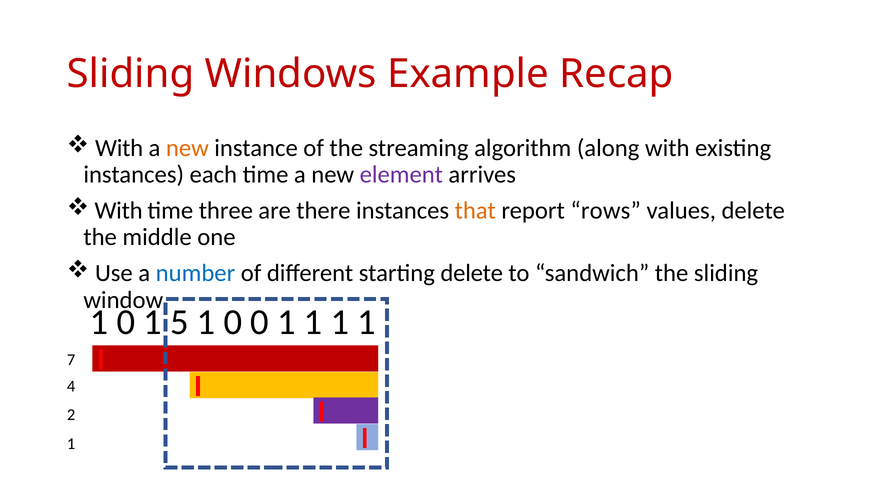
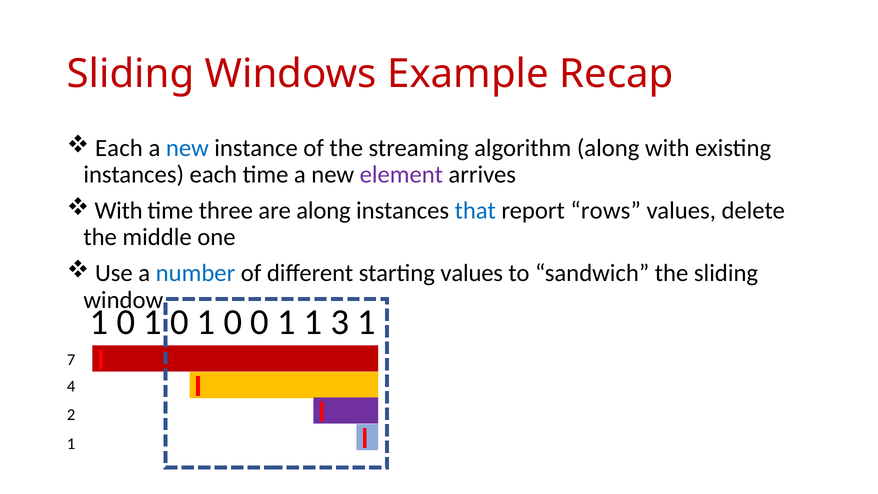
With at (119, 148): With -> Each
new at (187, 148) colour: orange -> blue
are there: there -> along
that colour: orange -> blue
starting delete: delete -> values
5 at (179, 322): 5 -> 0
0 1 1 1: 1 -> 3
